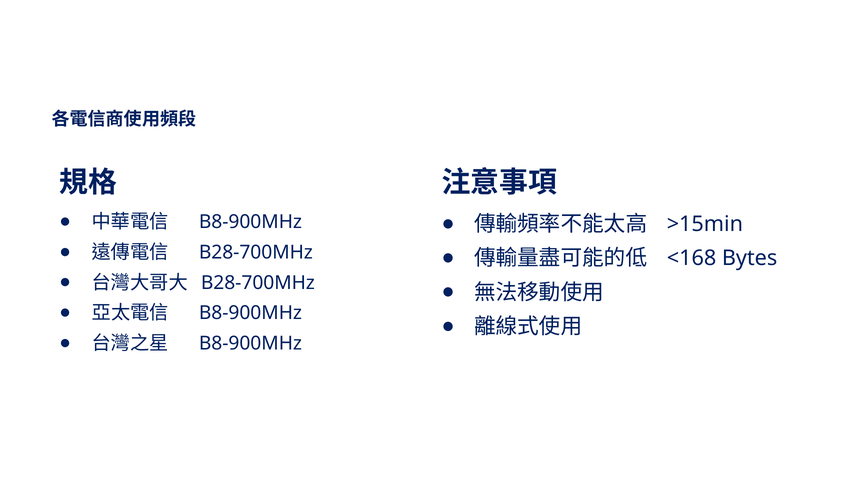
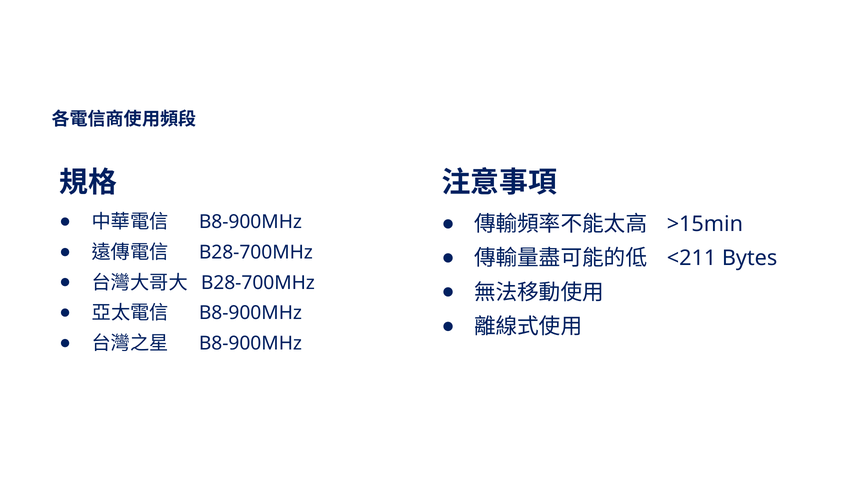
<168: <168 -> <211
